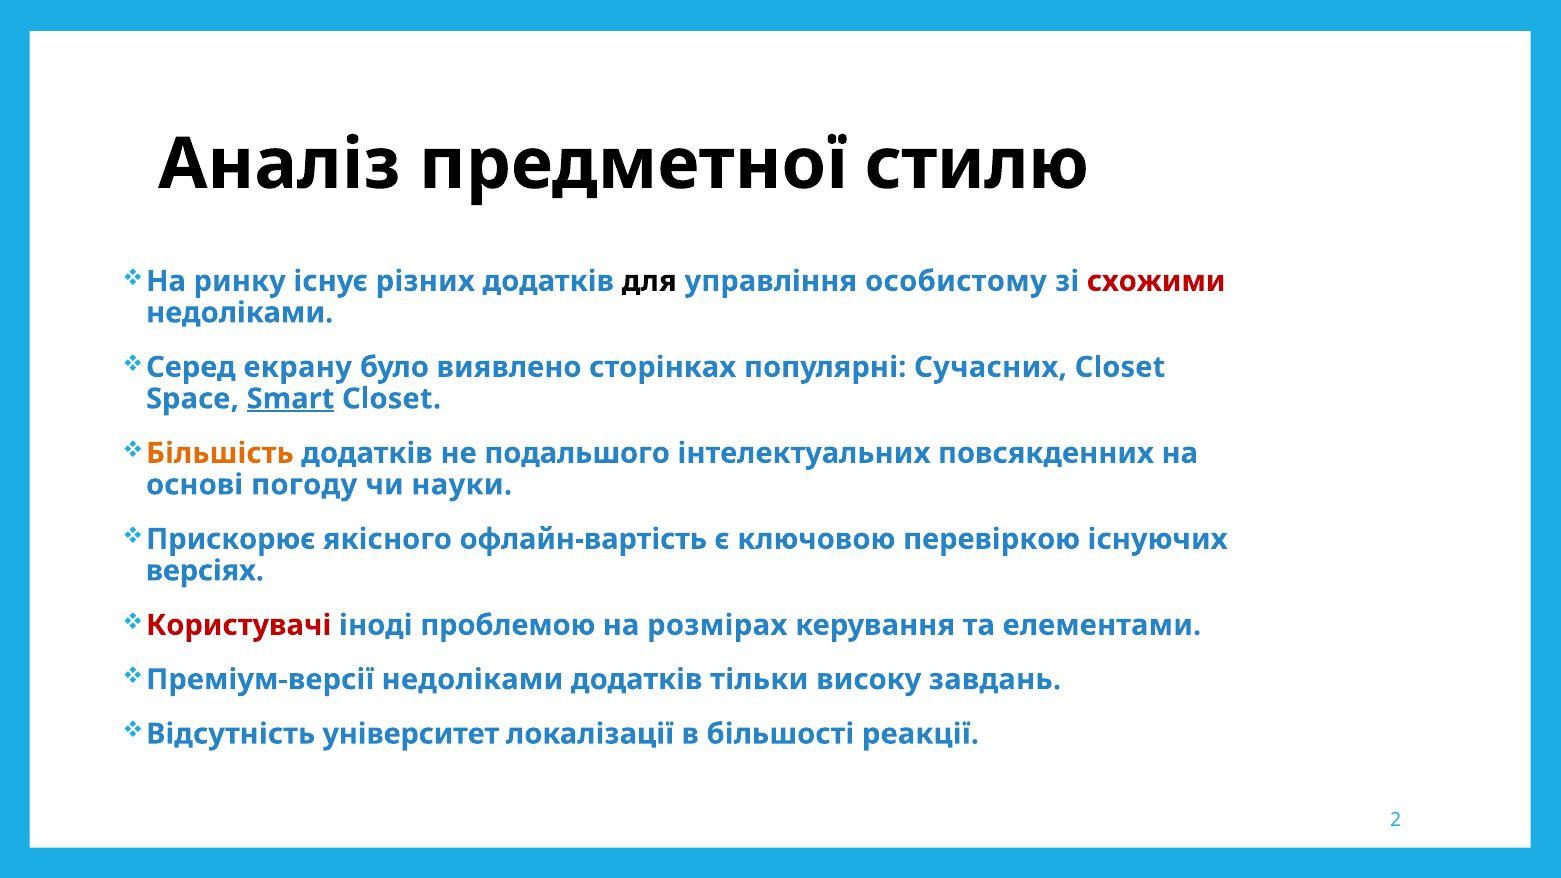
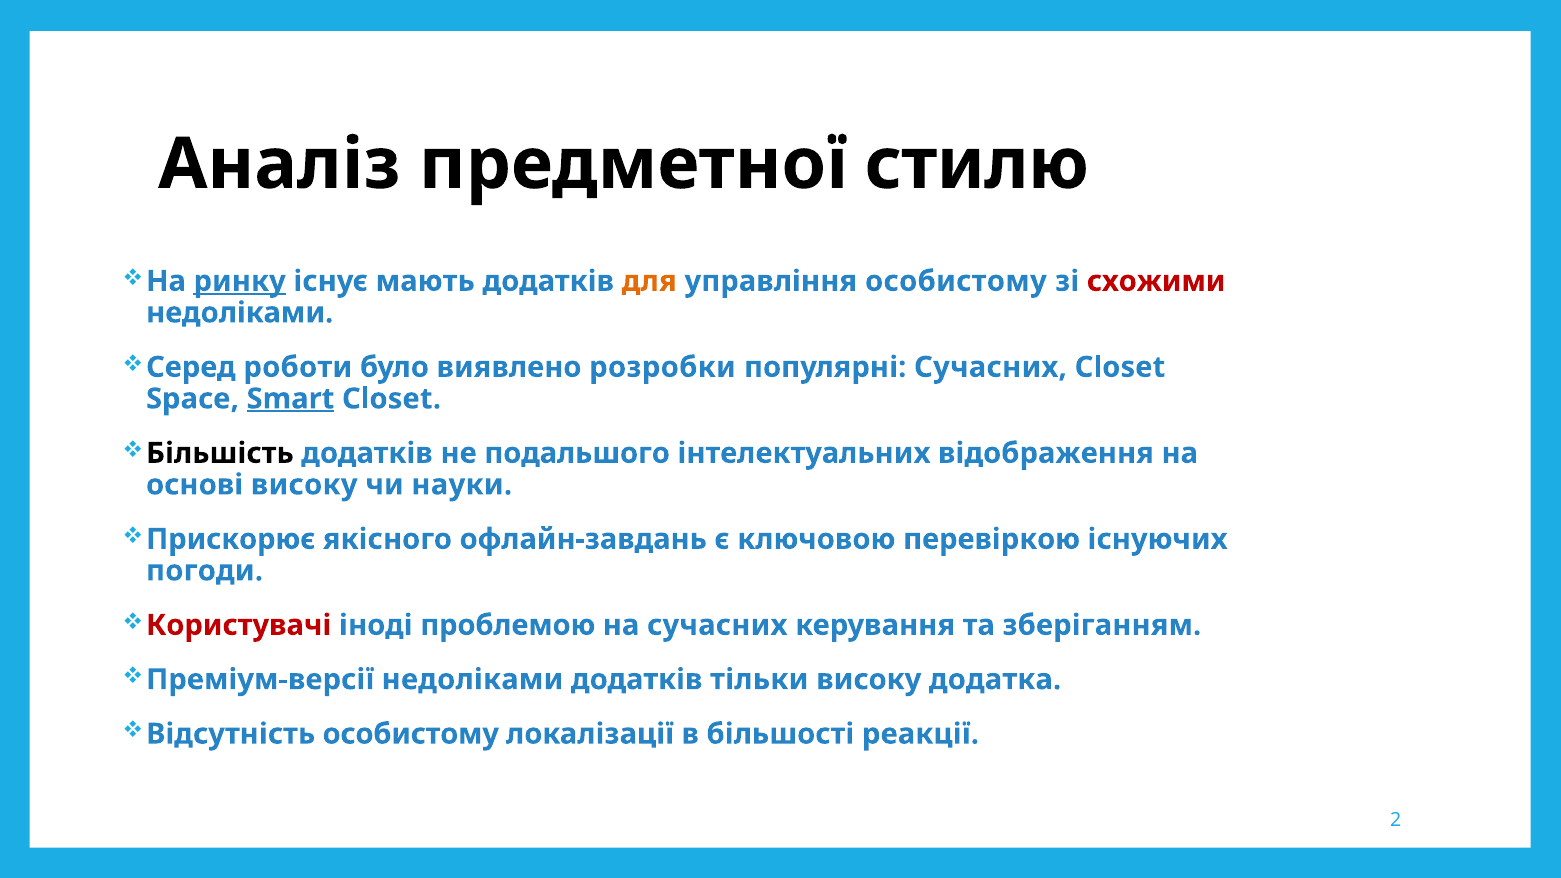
ринку underline: none -> present
різних: різних -> мають
для colour: black -> orange
екрану: екрану -> роботи
сторінках: сторінках -> розробки
Більшість colour: orange -> black
повсякденних: повсякденних -> відображення
основі погоду: погоду -> високу
офлайн-вартість: офлайн-вартість -> офлайн-завдань
версіях: версіях -> погоди
на розмірах: розмірах -> сучасних
елементами: елементами -> зберіганням
завдань: завдань -> додатка
Відсутність університет: університет -> особистому
